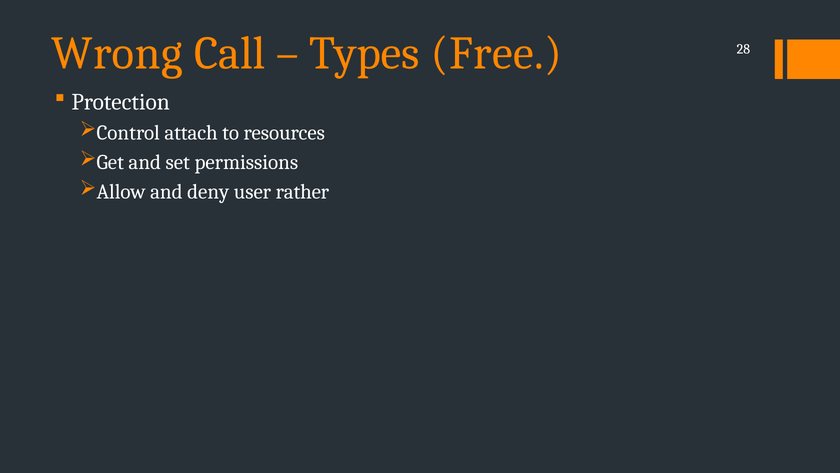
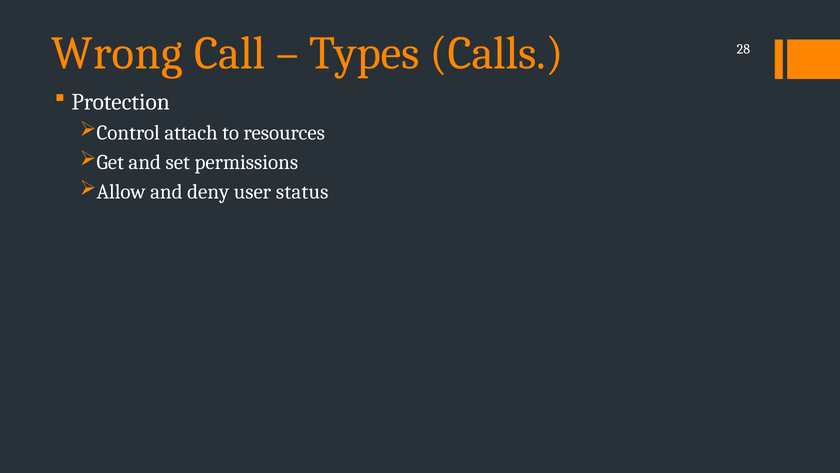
Free: Free -> Calls
rather: rather -> status
